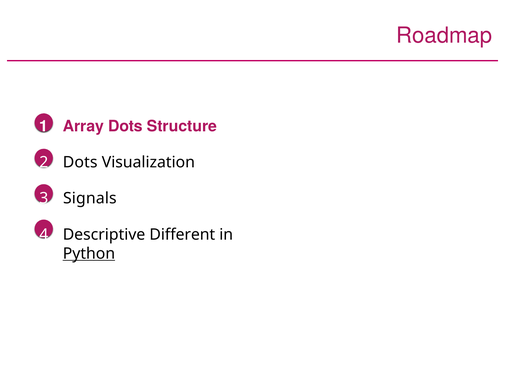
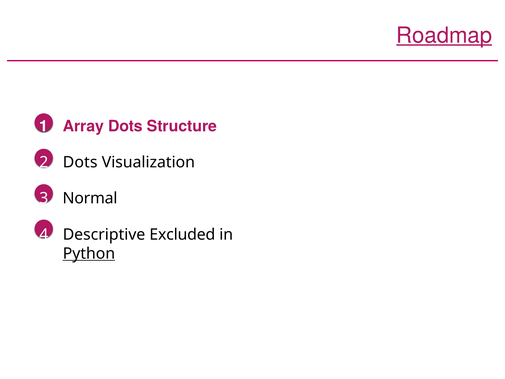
Roadmap underline: none -> present
Signals: Signals -> Normal
Different: Different -> Excluded
